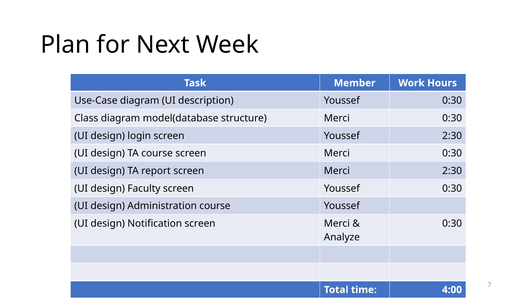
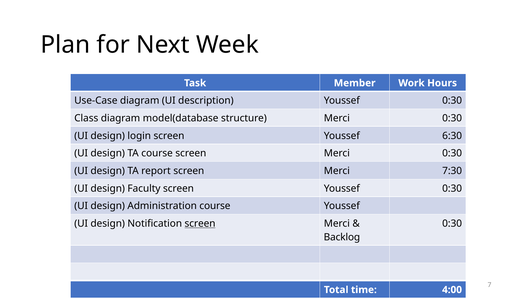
Youssef 2:30: 2:30 -> 6:30
Merci 2:30: 2:30 -> 7:30
screen at (200, 224) underline: none -> present
Analyze: Analyze -> Backlog
